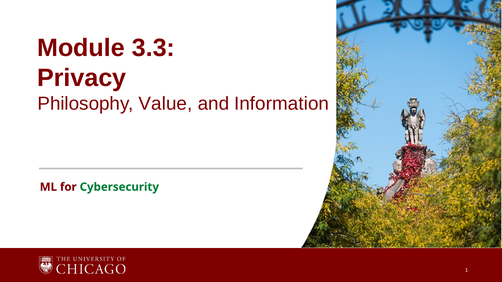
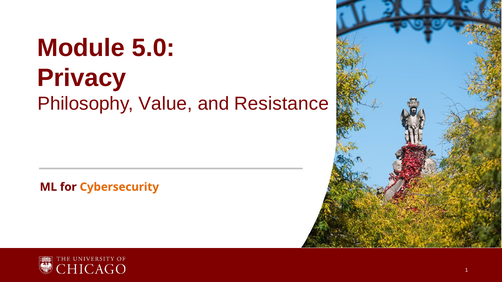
3.3: 3.3 -> 5.0
Information: Information -> Resistance
Cybersecurity colour: green -> orange
